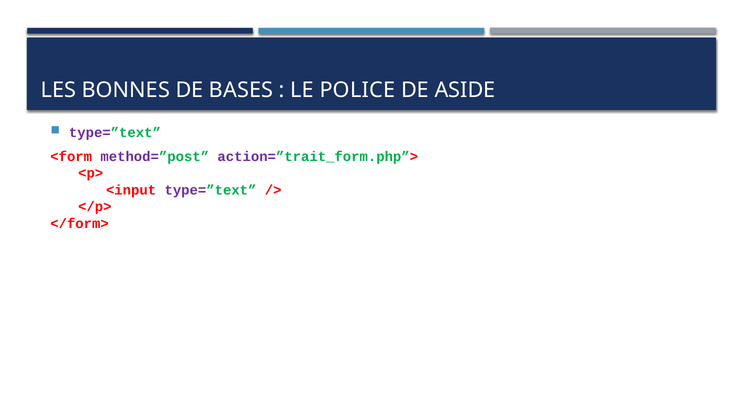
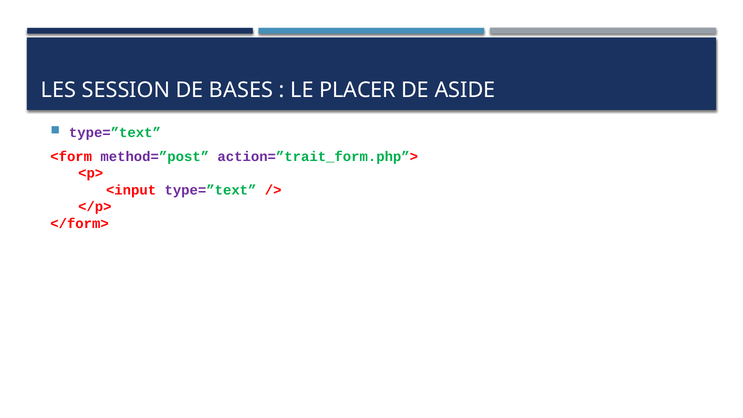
BONNES: BONNES -> SESSION
POLICE: POLICE -> PLACER
